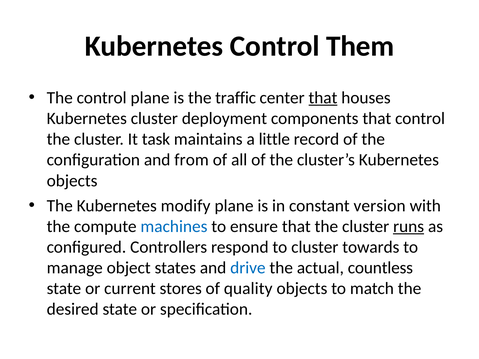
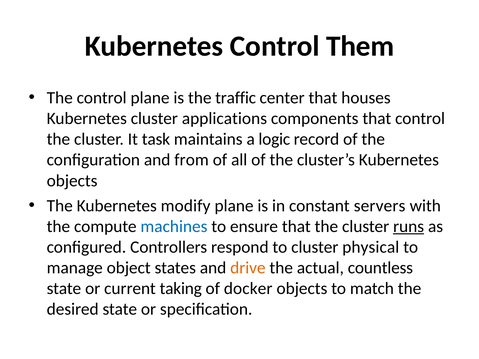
that at (323, 98) underline: present -> none
deployment: deployment -> applications
little: little -> logic
version: version -> servers
towards: towards -> physical
drive colour: blue -> orange
stores: stores -> taking
quality: quality -> docker
